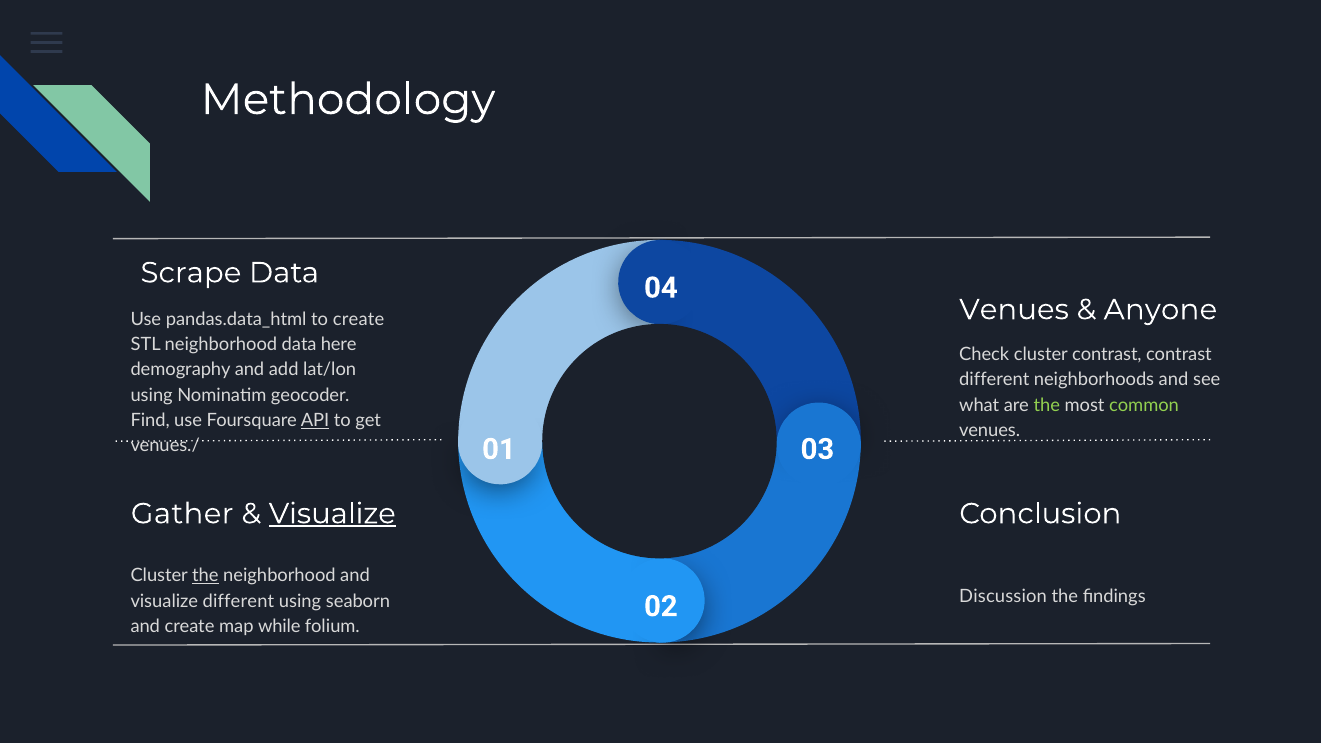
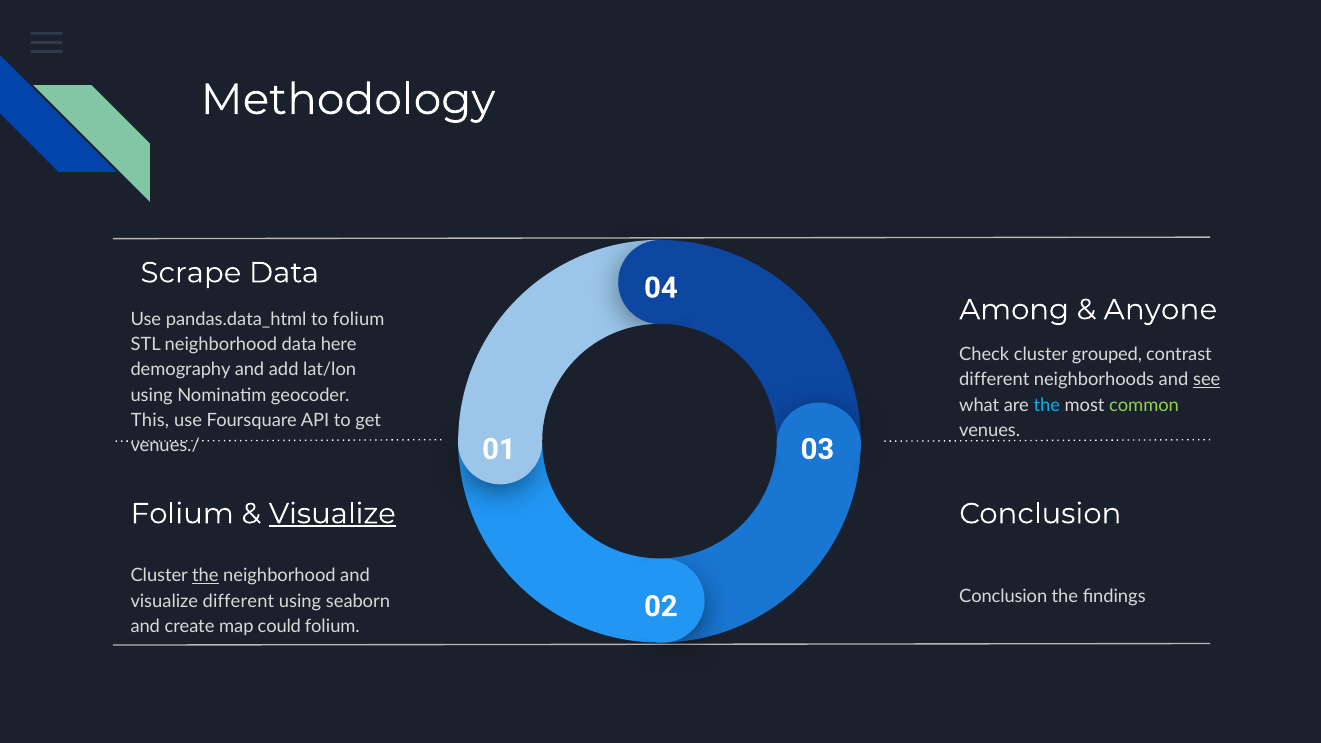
Venues at (1014, 310): Venues -> Among
to create: create -> folium
cluster contrast: contrast -> grouped
see underline: none -> present
the at (1047, 405) colour: light green -> light blue
Find: Find -> This
API underline: present -> none
Gather at (182, 514): Gather -> Folium
Discussion at (1003, 597): Discussion -> Conclusion
while: while -> could
